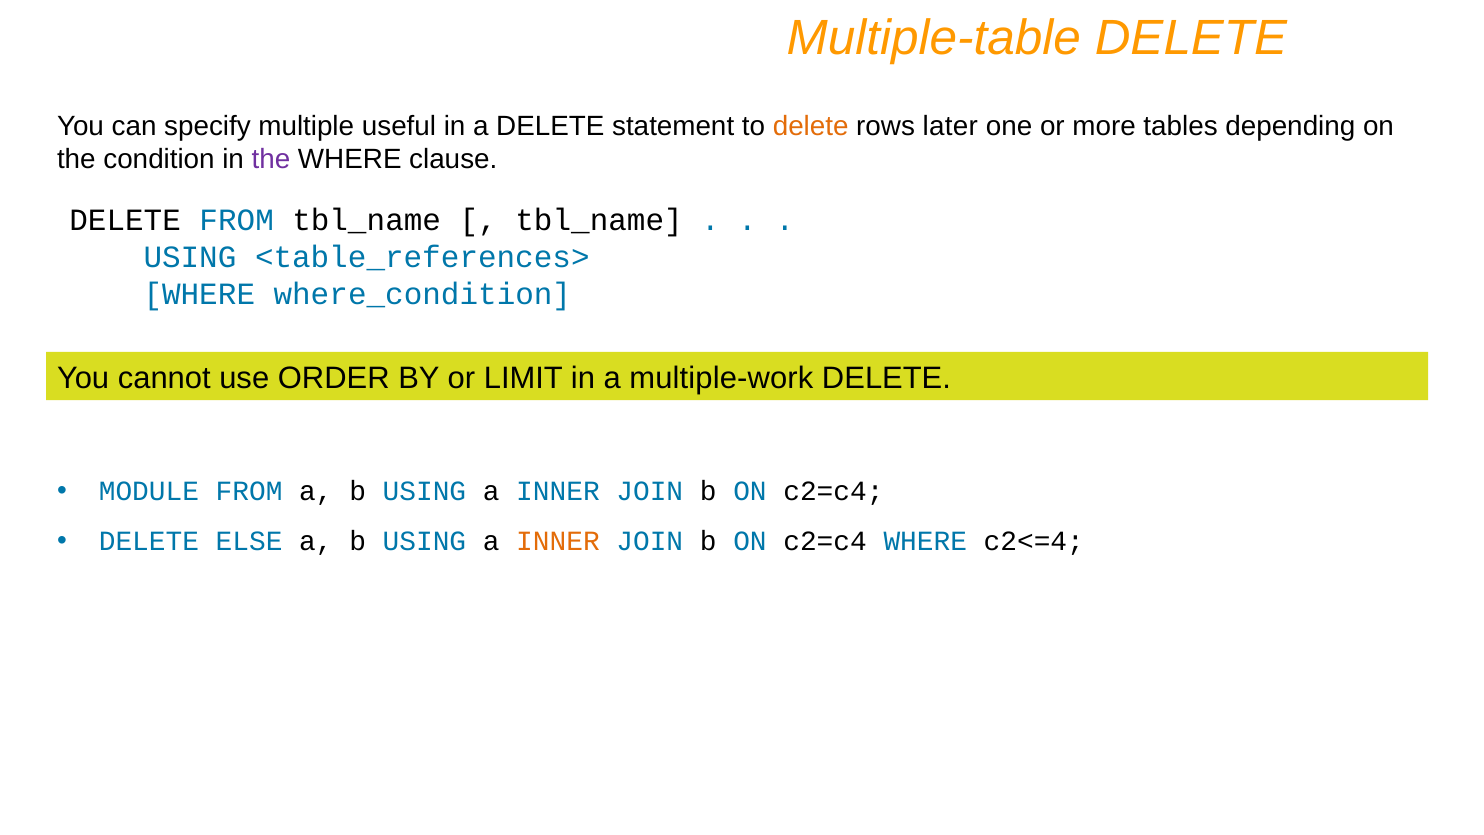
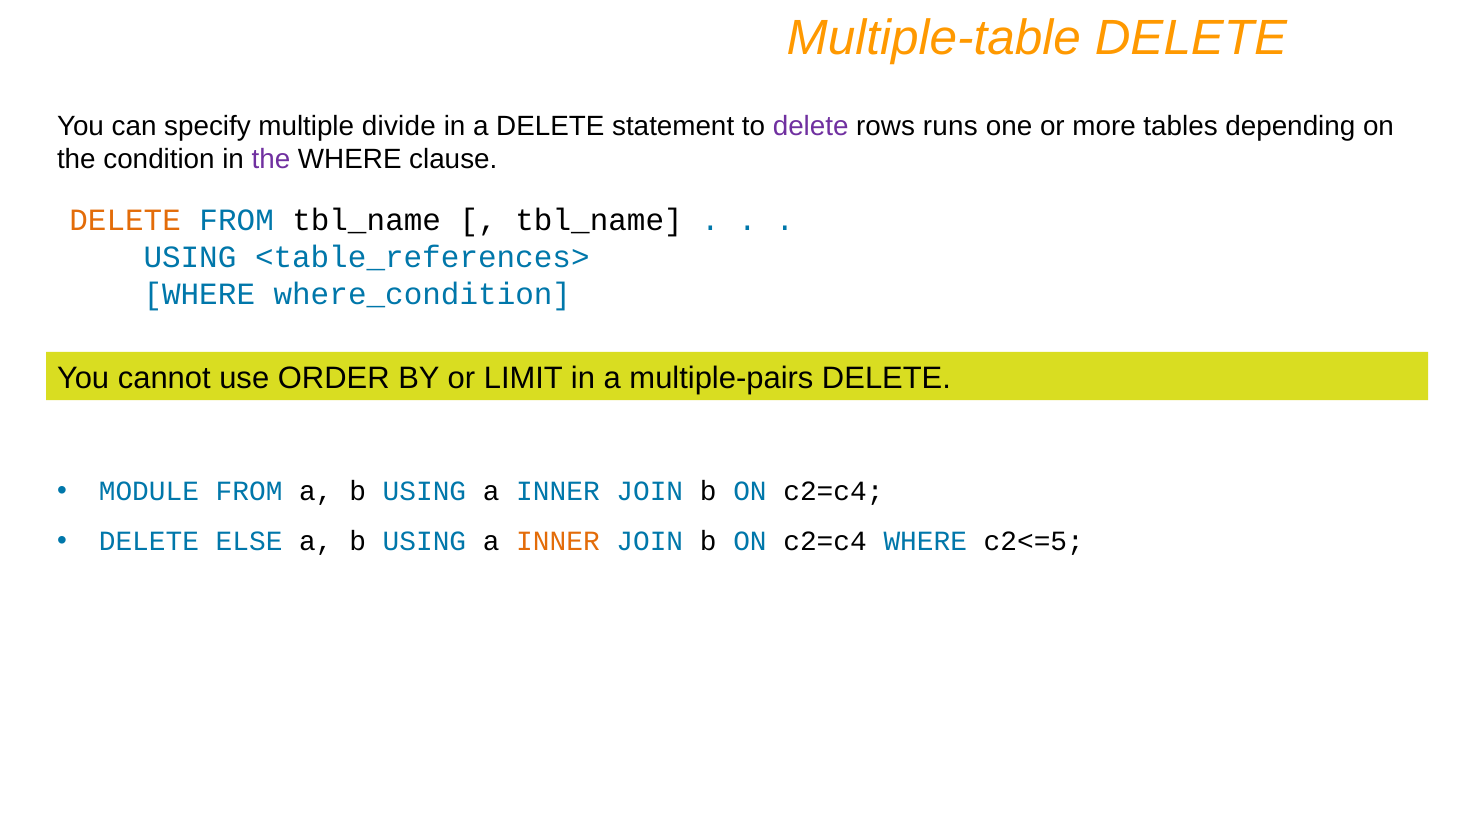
useful: useful -> divide
delete at (811, 126) colour: orange -> purple
later: later -> runs
DELETE at (125, 220) colour: black -> orange
multiple-work: multiple-work -> multiple-pairs
c2<=4: c2<=4 -> c2<=5
